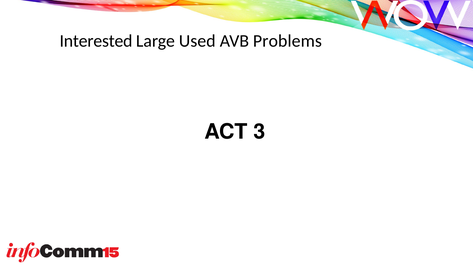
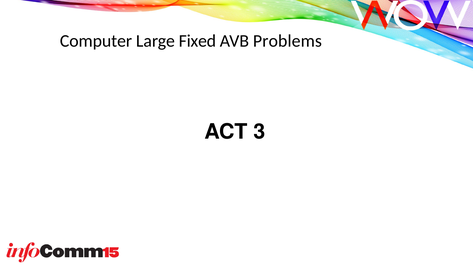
Interested: Interested -> Computer
Used: Used -> Fixed
